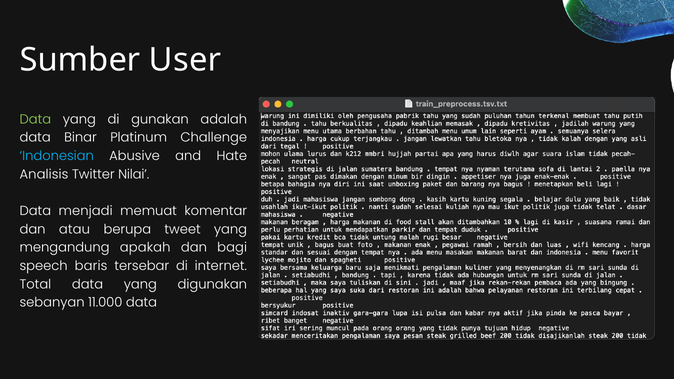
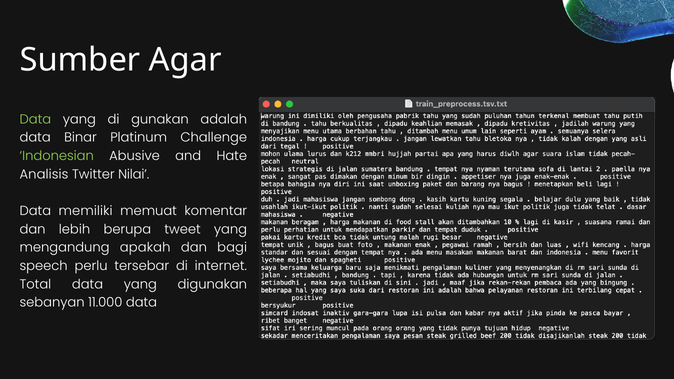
User: User -> Agar
Indonesian colour: light blue -> light green
menjadi: menjadi -> memiliki
atau: atau -> lebih
baris: baris -> perlu
